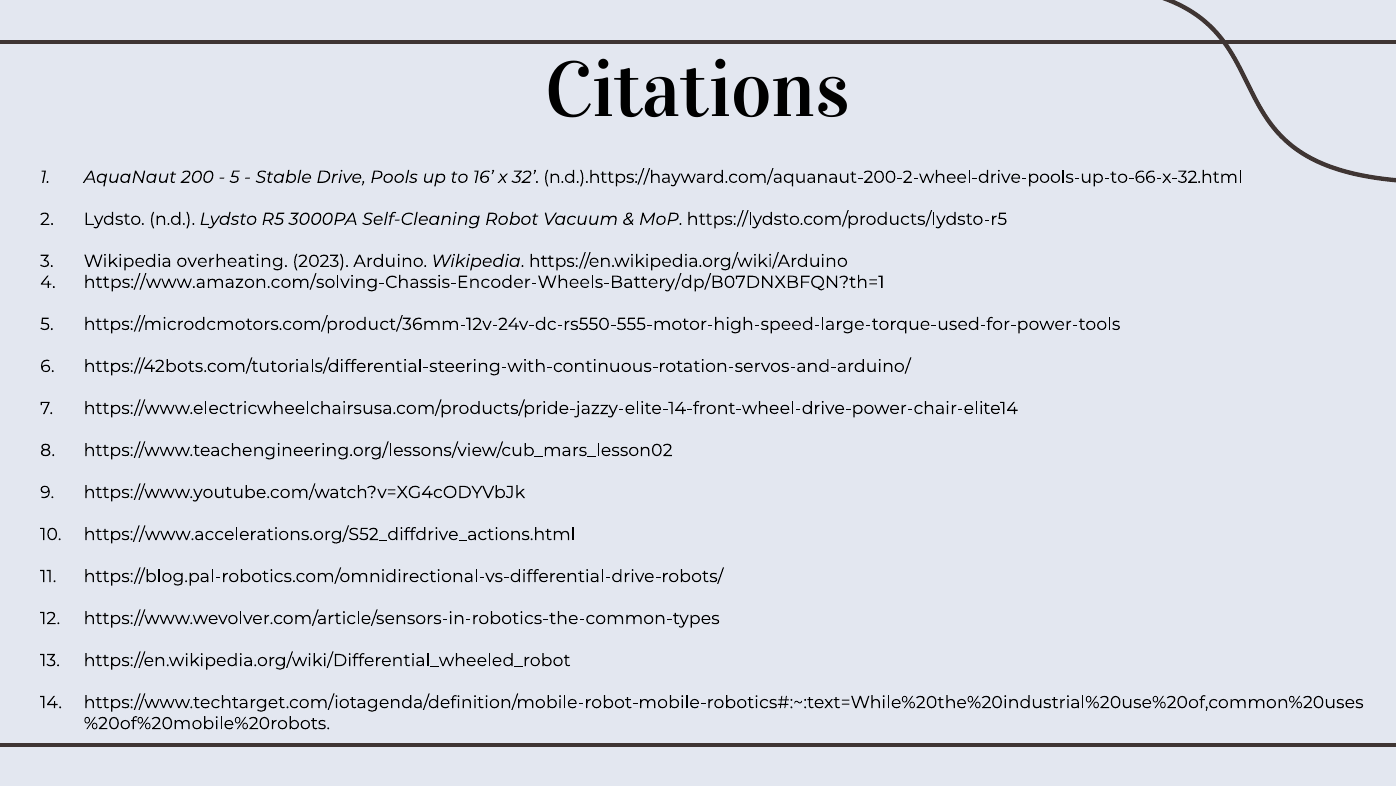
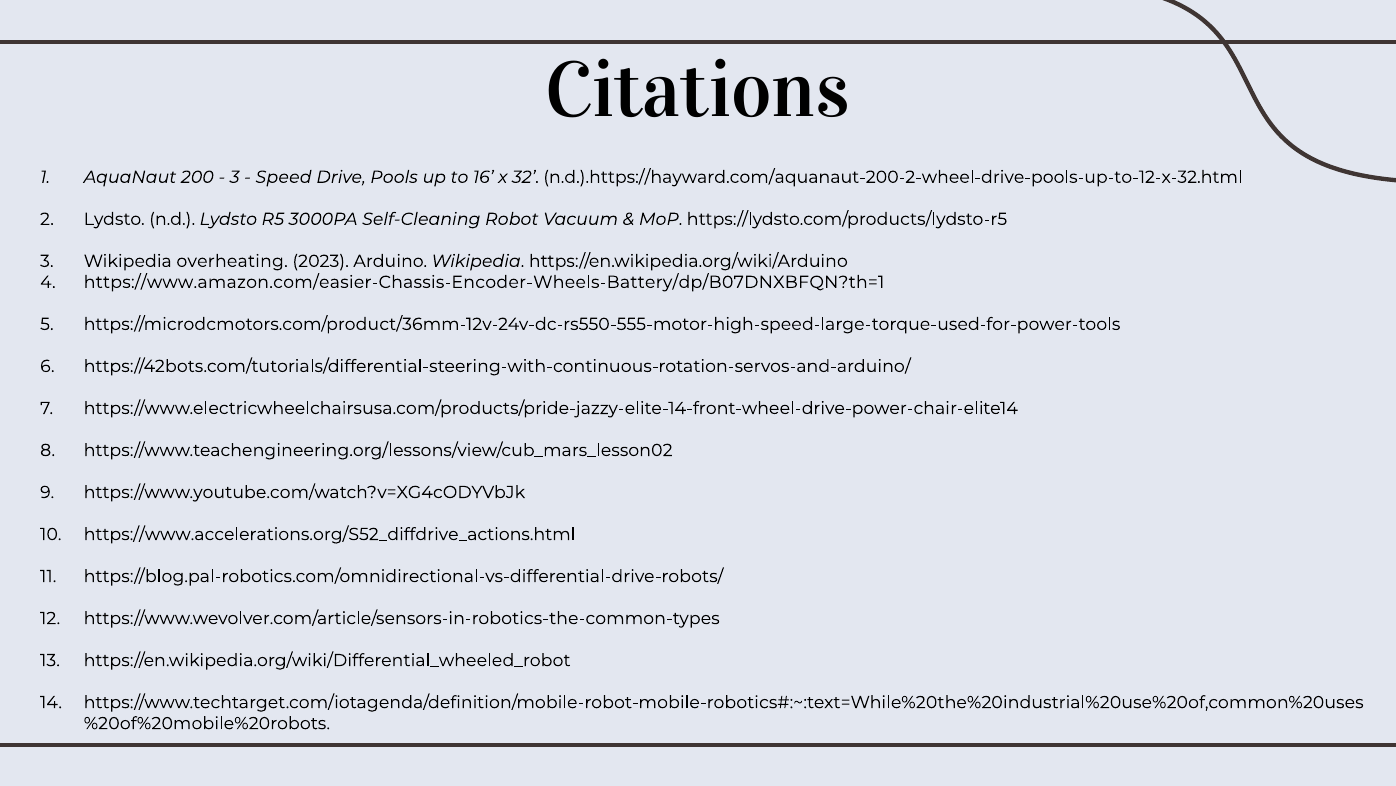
5 at (235, 177): 5 -> 3
Stable: Stable -> Speed
n.d.).https://hayward.com/aquanaut-200-2-wheel-drive-pools-up-to-66-x-32.html: n.d.).https://hayward.com/aquanaut-200-2-wheel-drive-pools-up-to-66-x-32.html -> n.d.).https://hayward.com/aquanaut-200-2-wheel-drive-pools-up-to-12-x-32.html
https://www.amazon.com/solving-Chassis-Encoder-Wheels-Battery/dp/B07DNXBFQN?th=1: https://www.amazon.com/solving-Chassis-Encoder-Wheels-Battery/dp/B07DNXBFQN?th=1 -> https://www.amazon.com/easier-Chassis-Encoder-Wheels-Battery/dp/B07DNXBFQN?th=1
